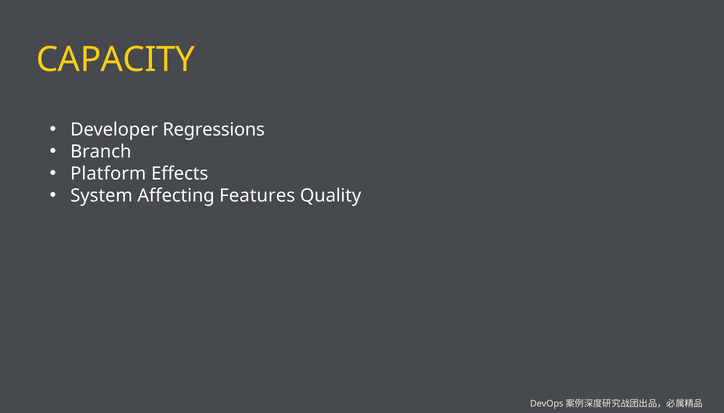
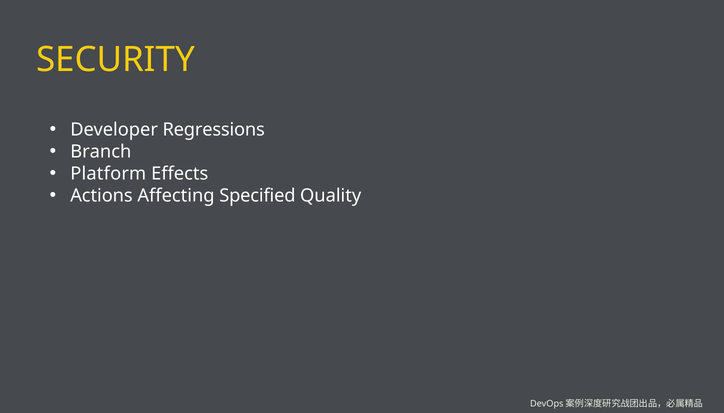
CAPACITY: CAPACITY -> SECURITY
System: System -> Actions
Features: Features -> Specified
